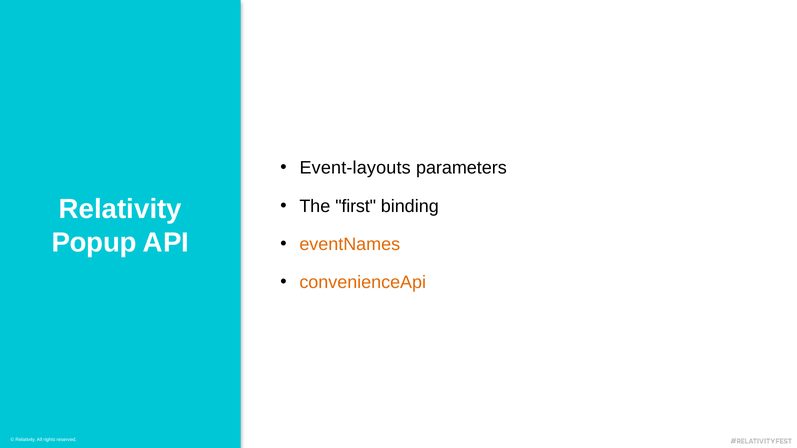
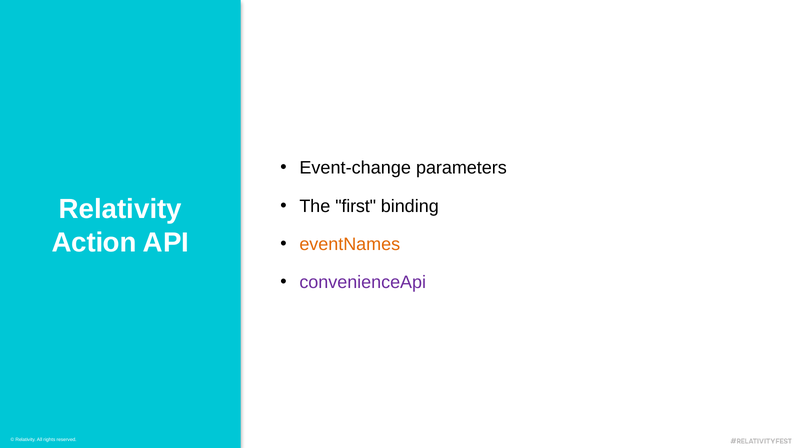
Event-layouts: Event-layouts -> Event-change
Popup: Popup -> Action
convenienceApi colour: orange -> purple
